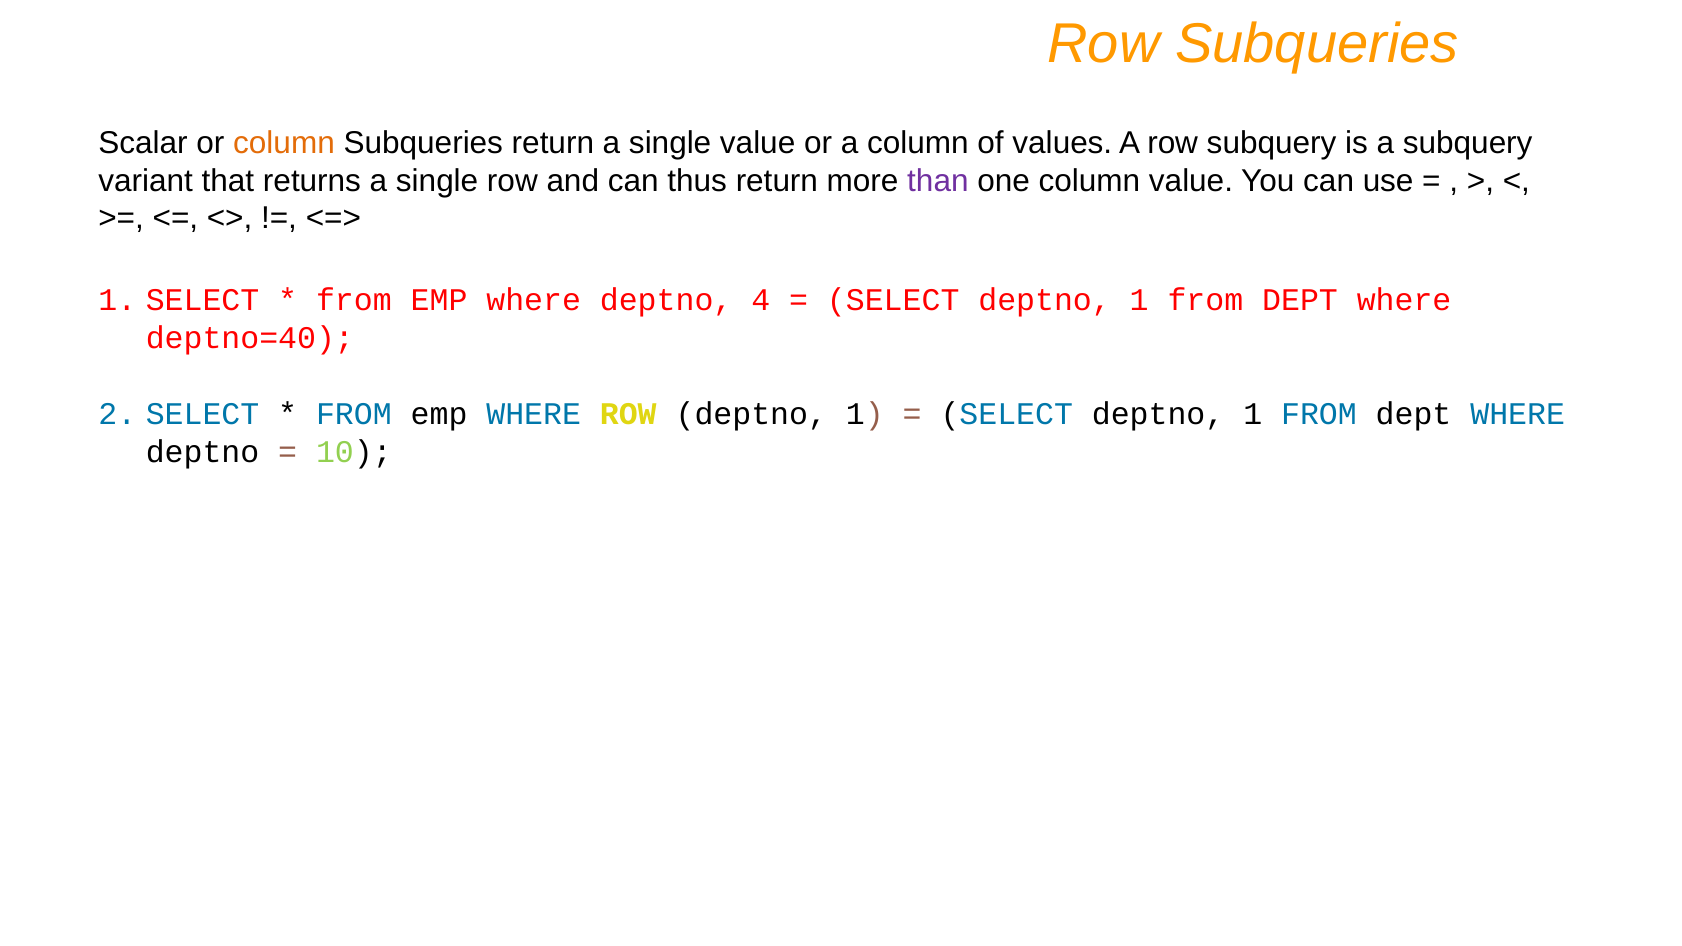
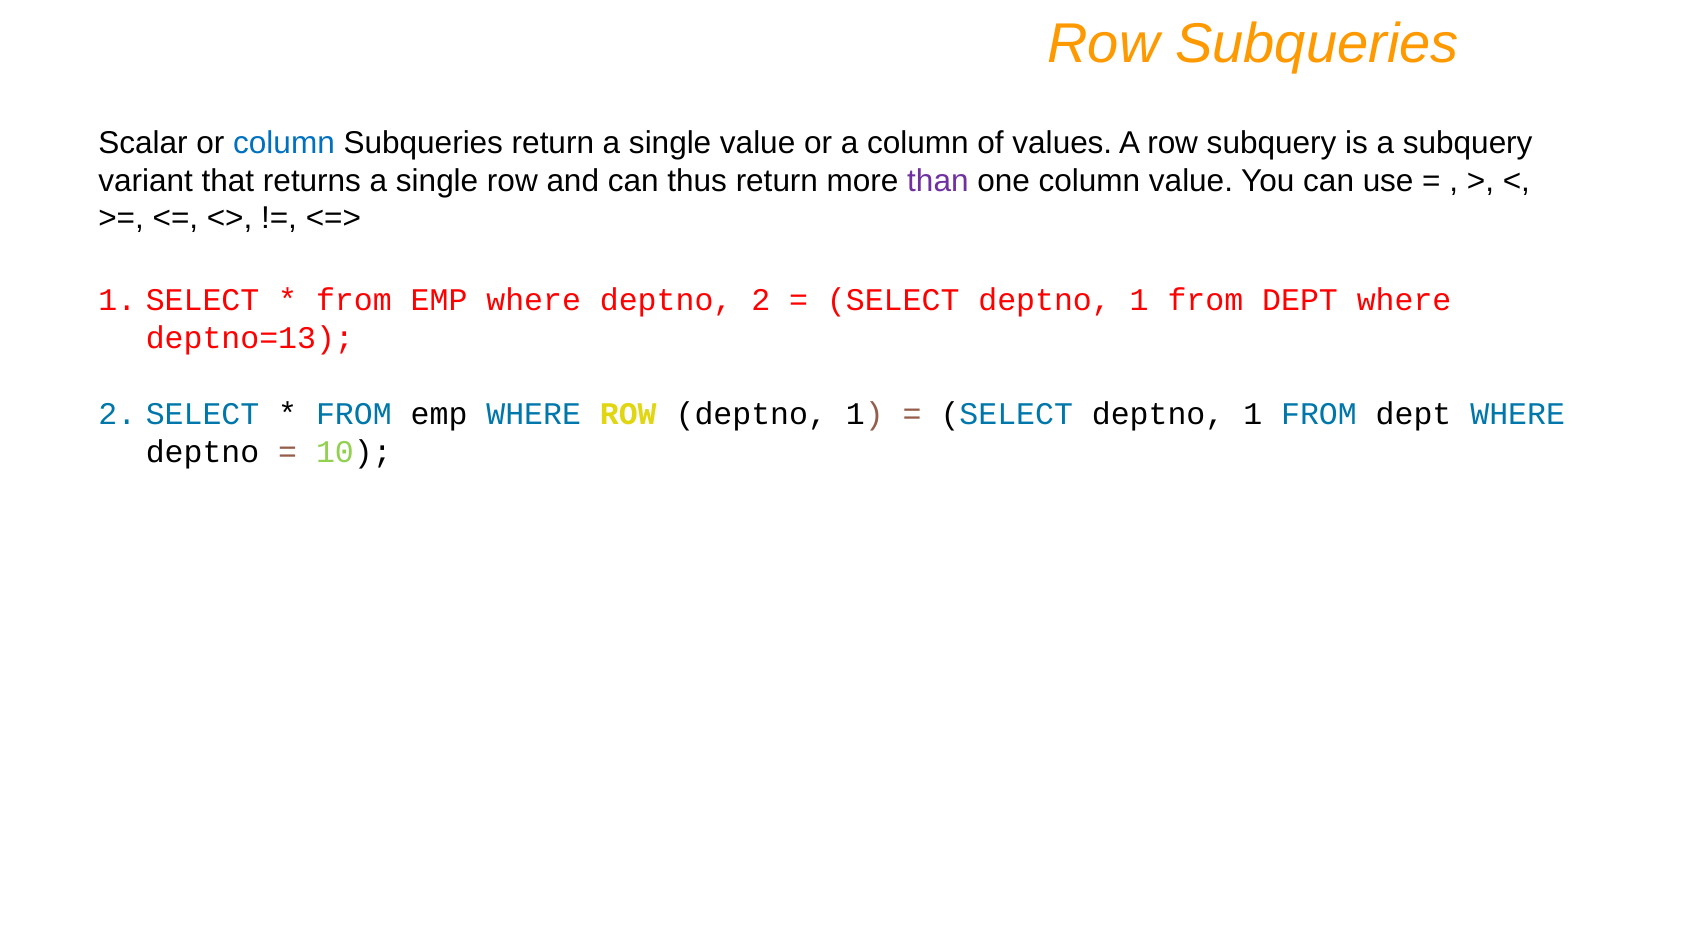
column at (284, 143) colour: orange -> blue
deptno 4: 4 -> 2
deptno=40: deptno=40 -> deptno=13
